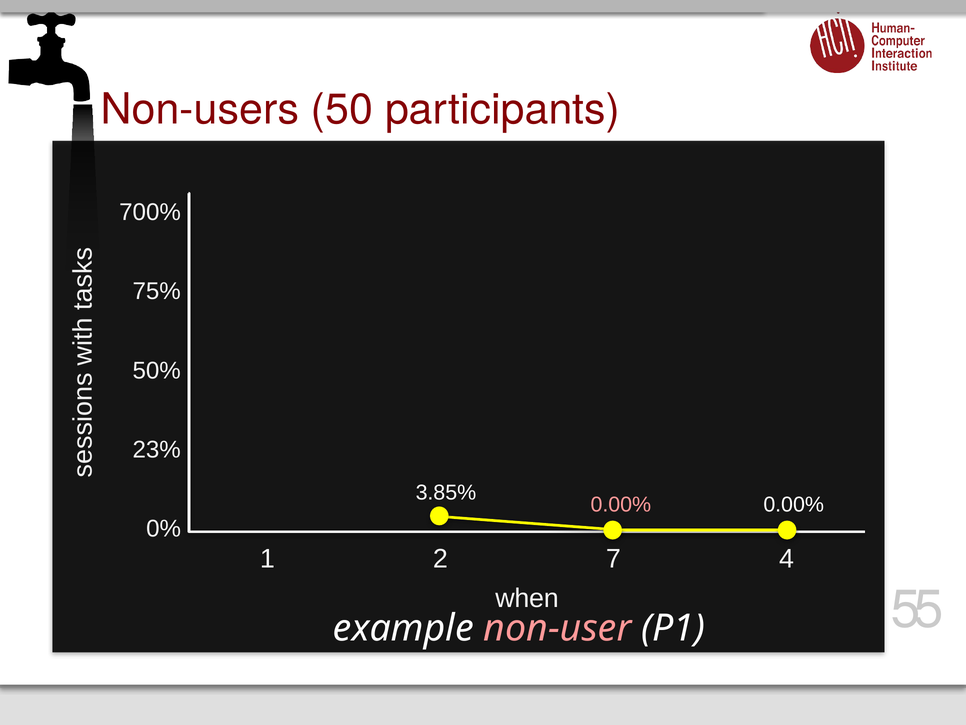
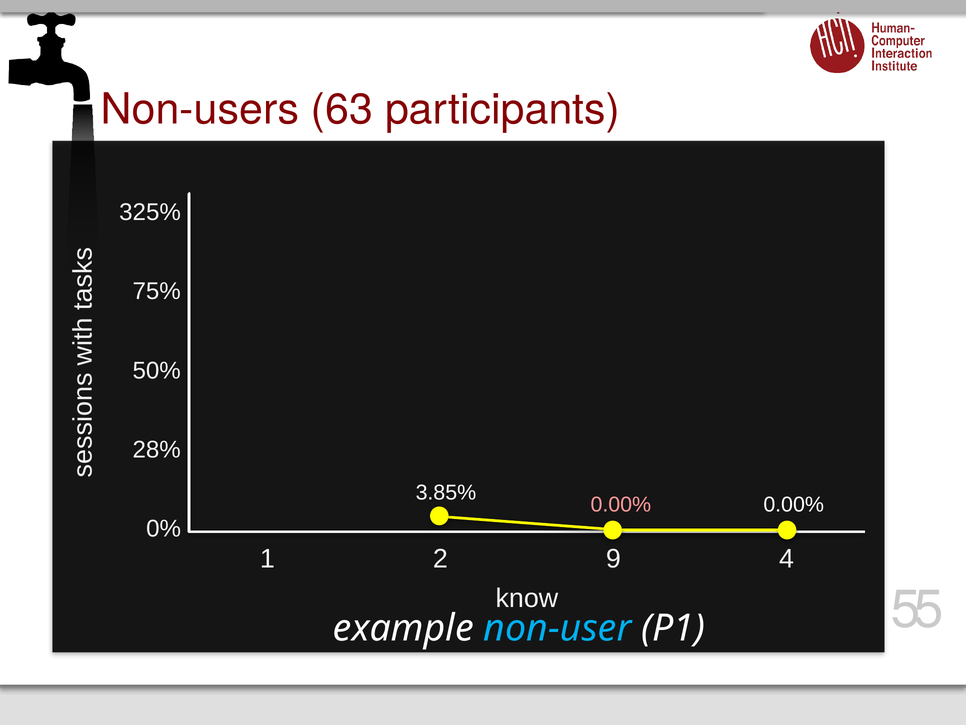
50: 50 -> 63
700%: 700% -> 325%
23%: 23% -> 28%
7: 7 -> 9
when: when -> know
non-user colour: pink -> light blue
